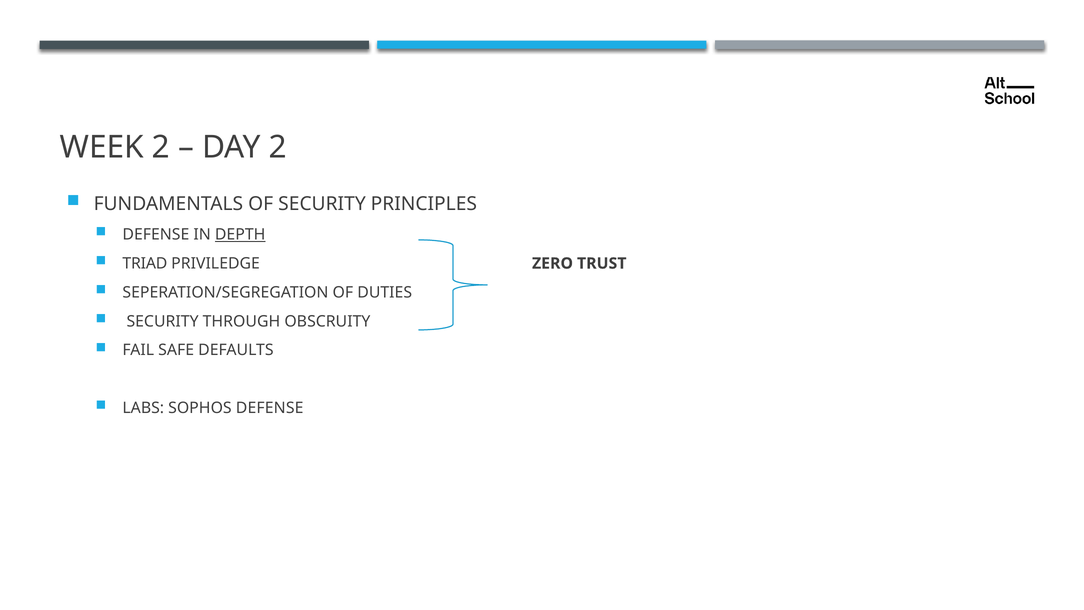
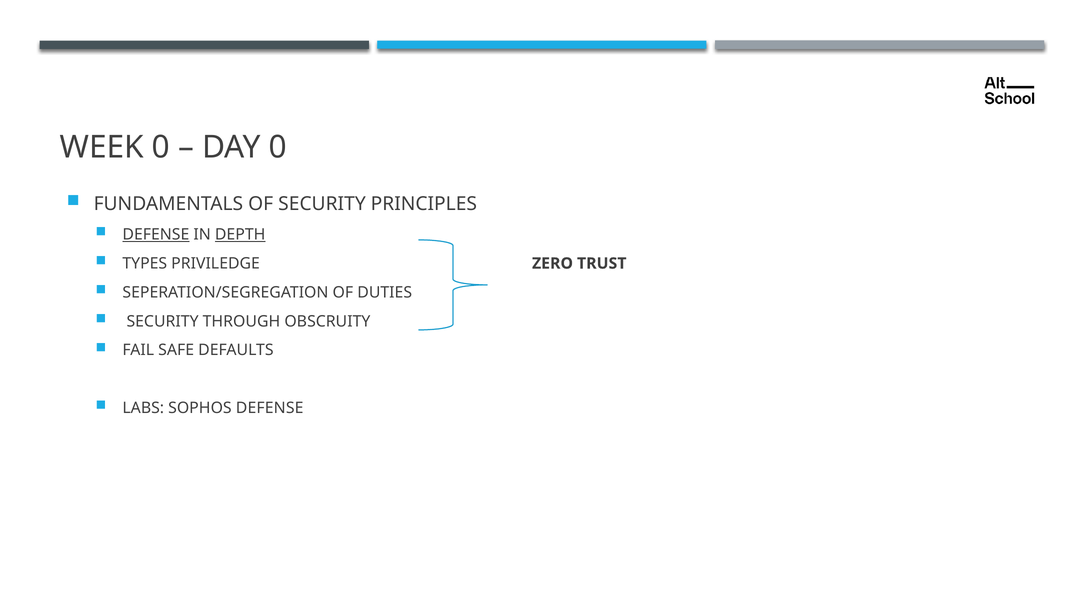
WEEK 2: 2 -> 0
DAY 2: 2 -> 0
DEFENSE at (156, 234) underline: none -> present
TRIAD: TRIAD -> TYPES
